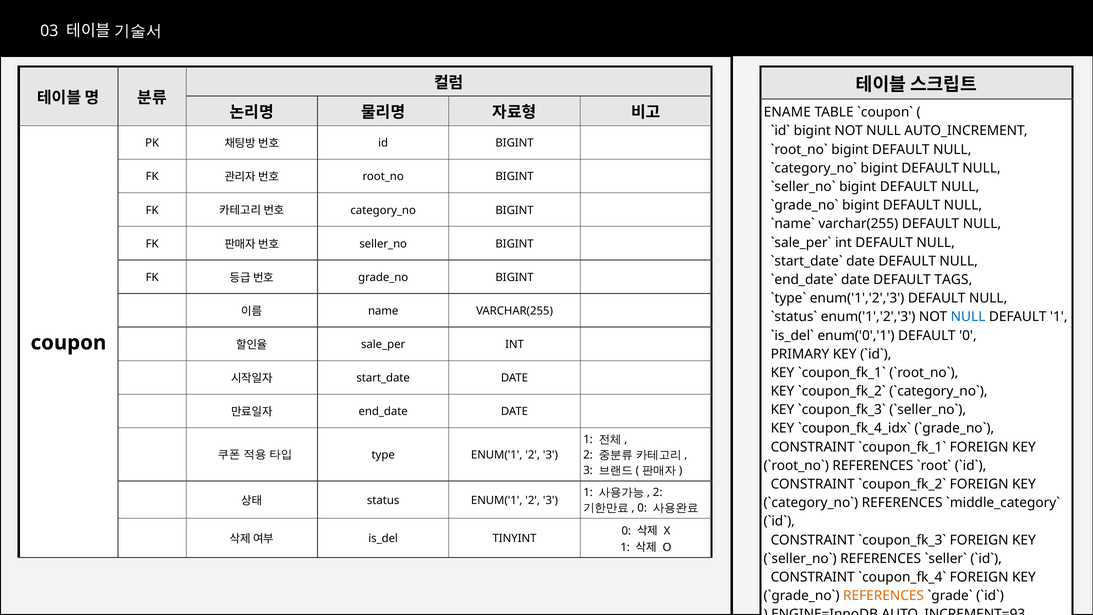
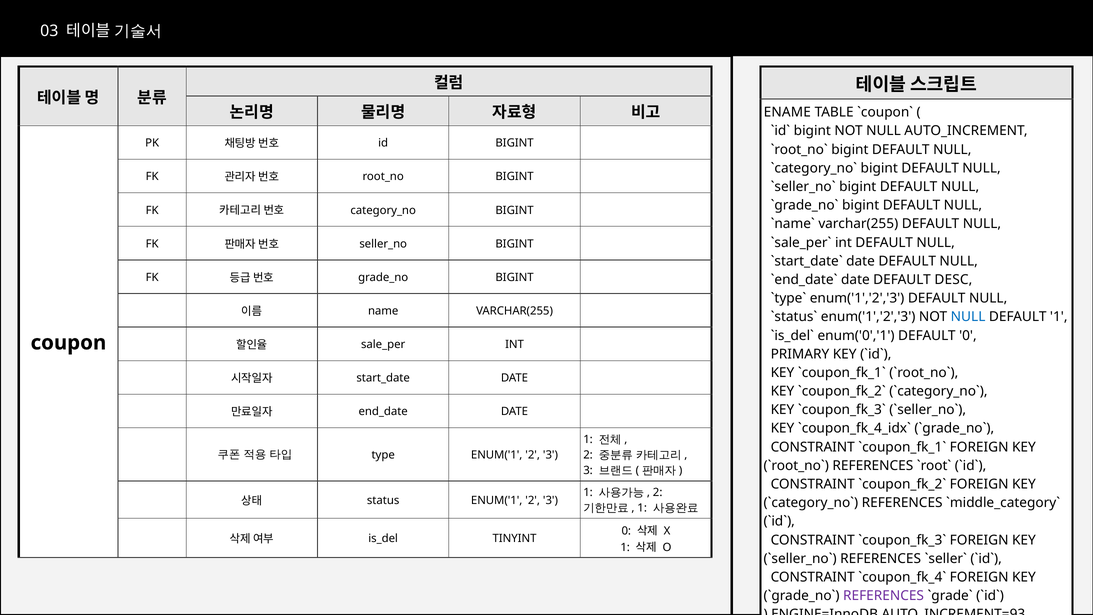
TAGS: TAGS -> DESC
0 at (642, 508): 0 -> 1
REFERENCES at (884, 596) colour: orange -> purple
